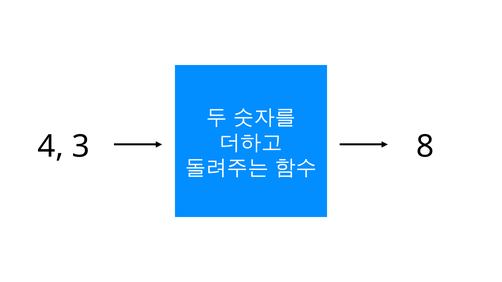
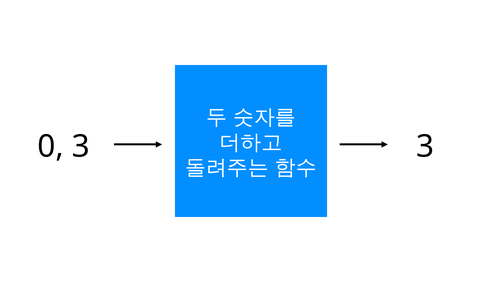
4: 4 -> 0
3 8: 8 -> 3
